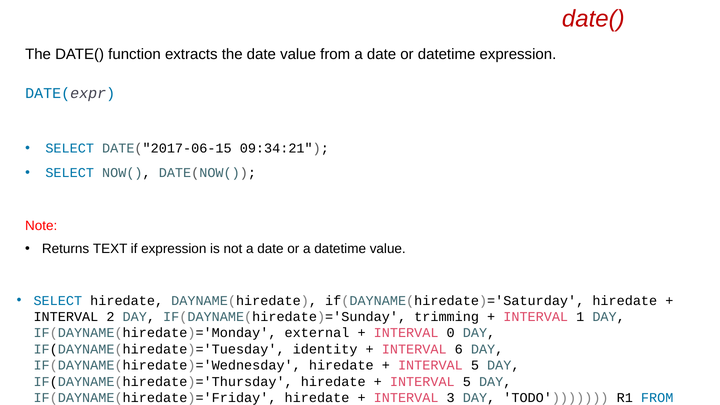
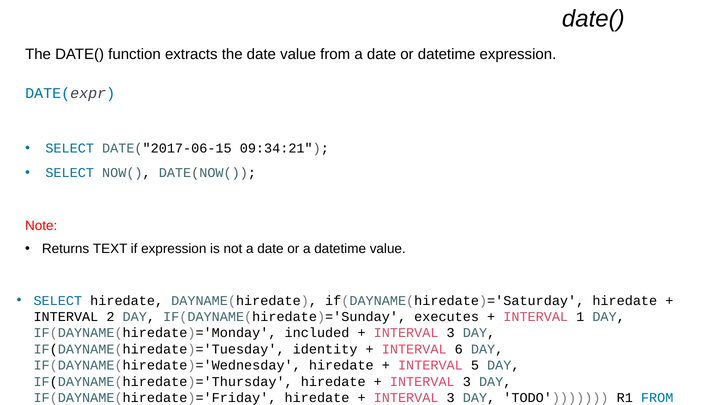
date( at (593, 19) colour: red -> black
trimming: trimming -> executes
external: external -> included
0 at (451, 333): 0 -> 3
5 at (467, 382): 5 -> 3
